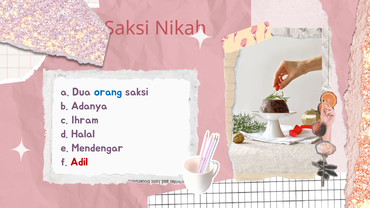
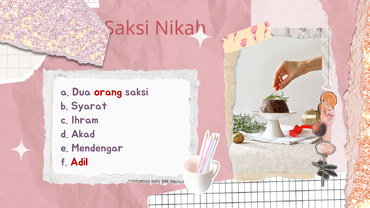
orang colour: blue -> red
b Adanya: Adanya -> Syarat
Halal: Halal -> Akad
